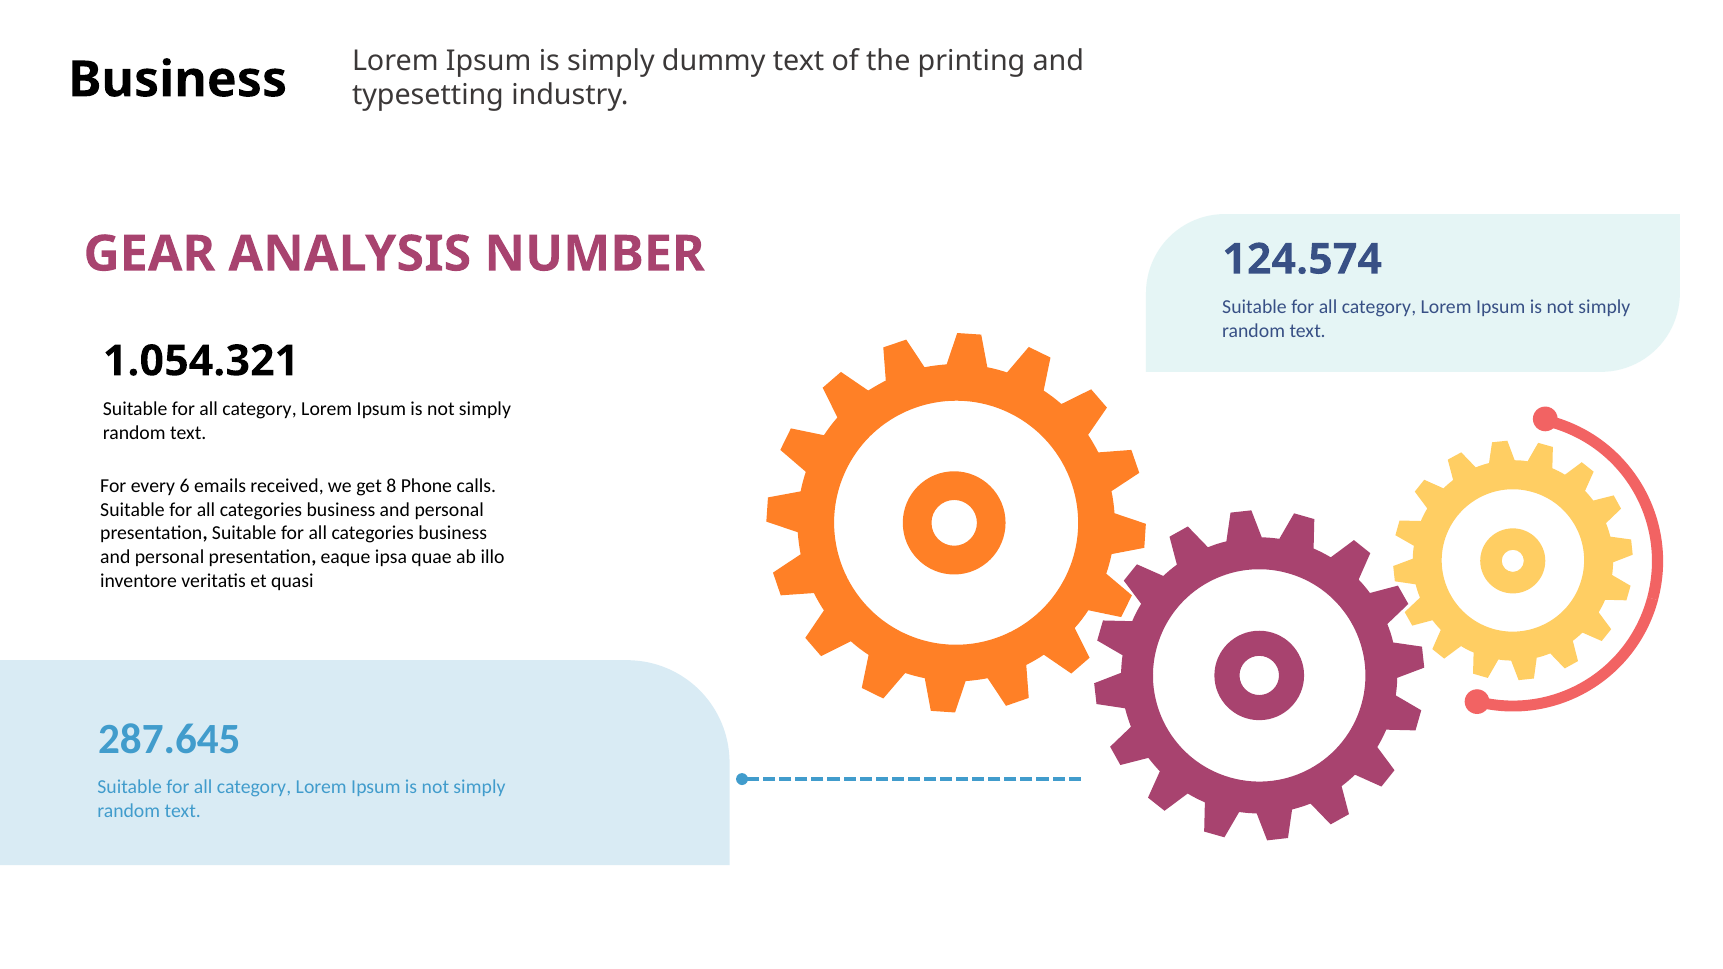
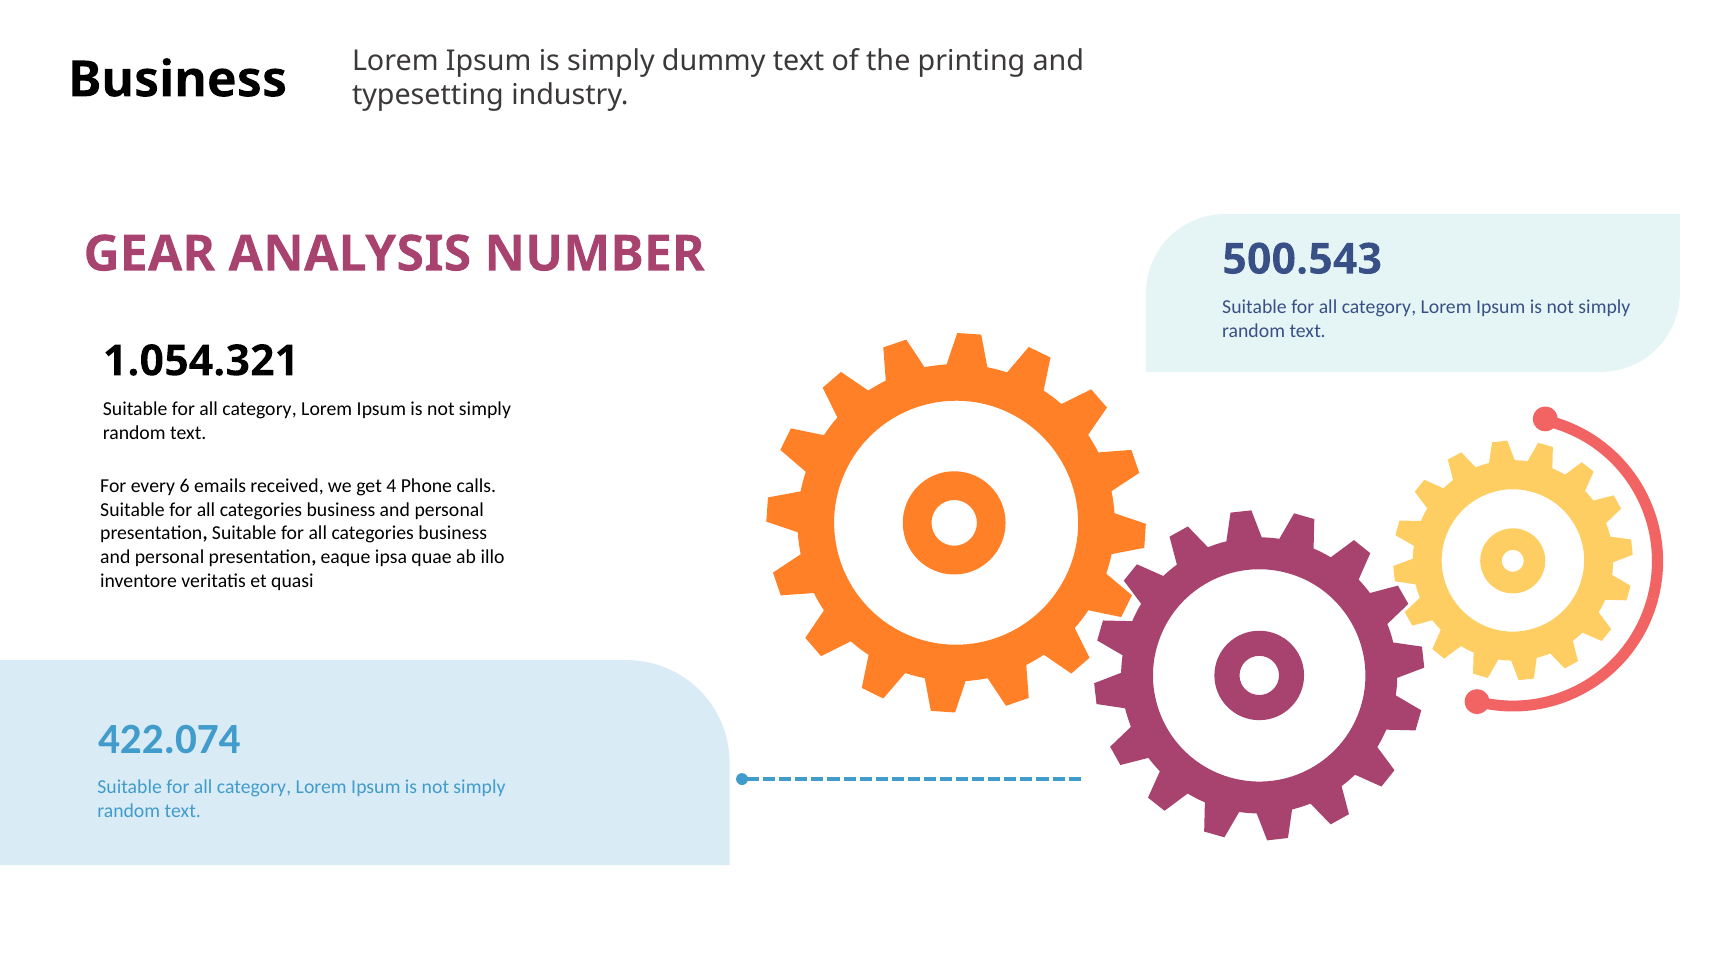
124.574: 124.574 -> 500.543
8: 8 -> 4
287.645: 287.645 -> 422.074
